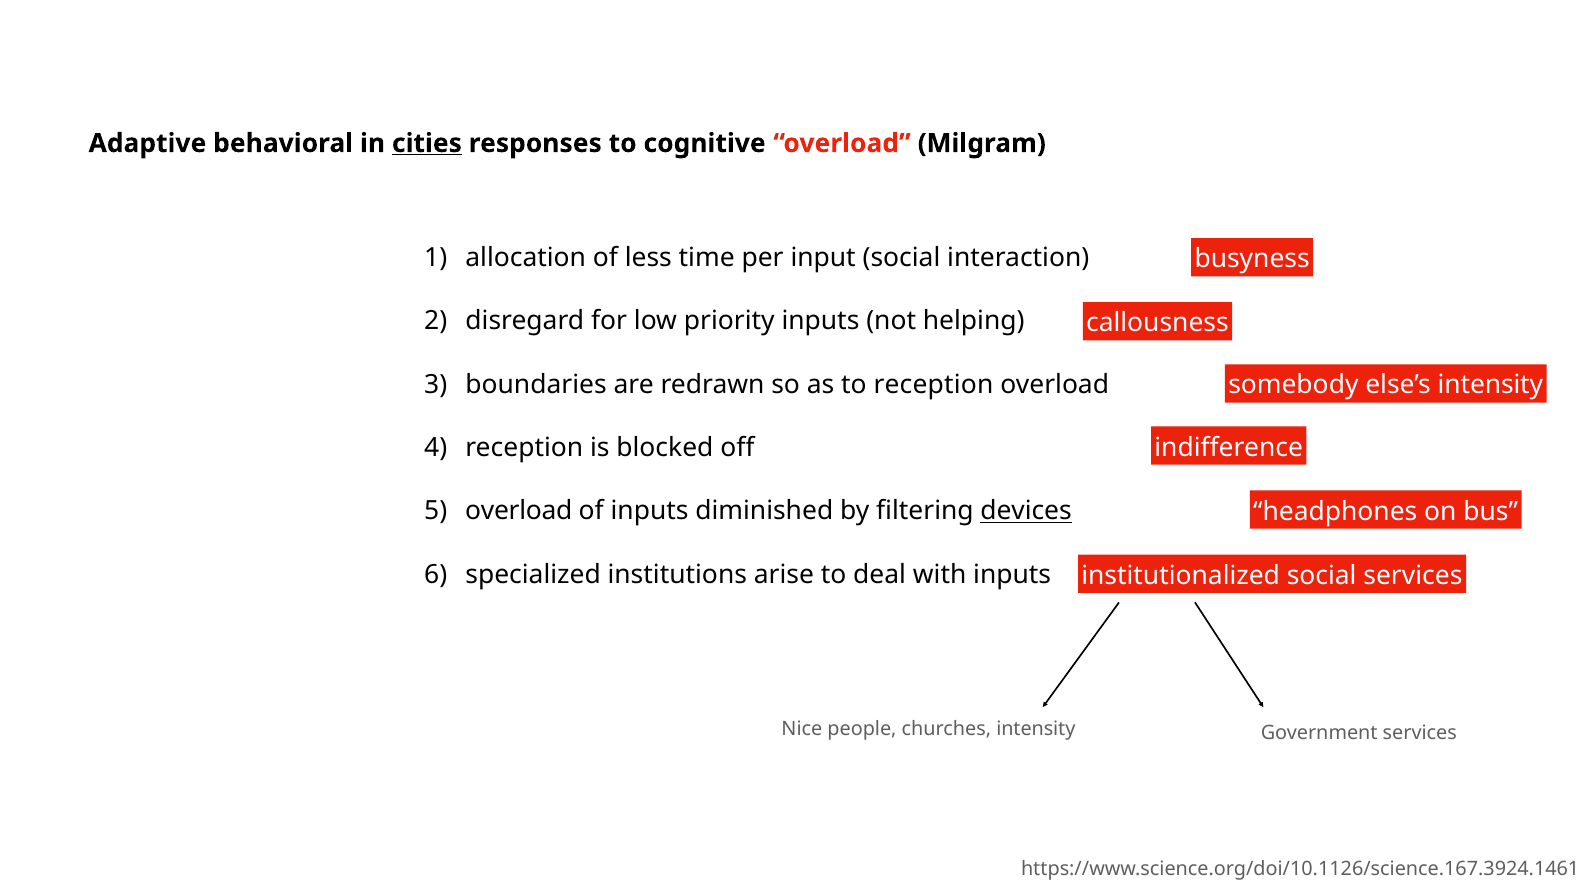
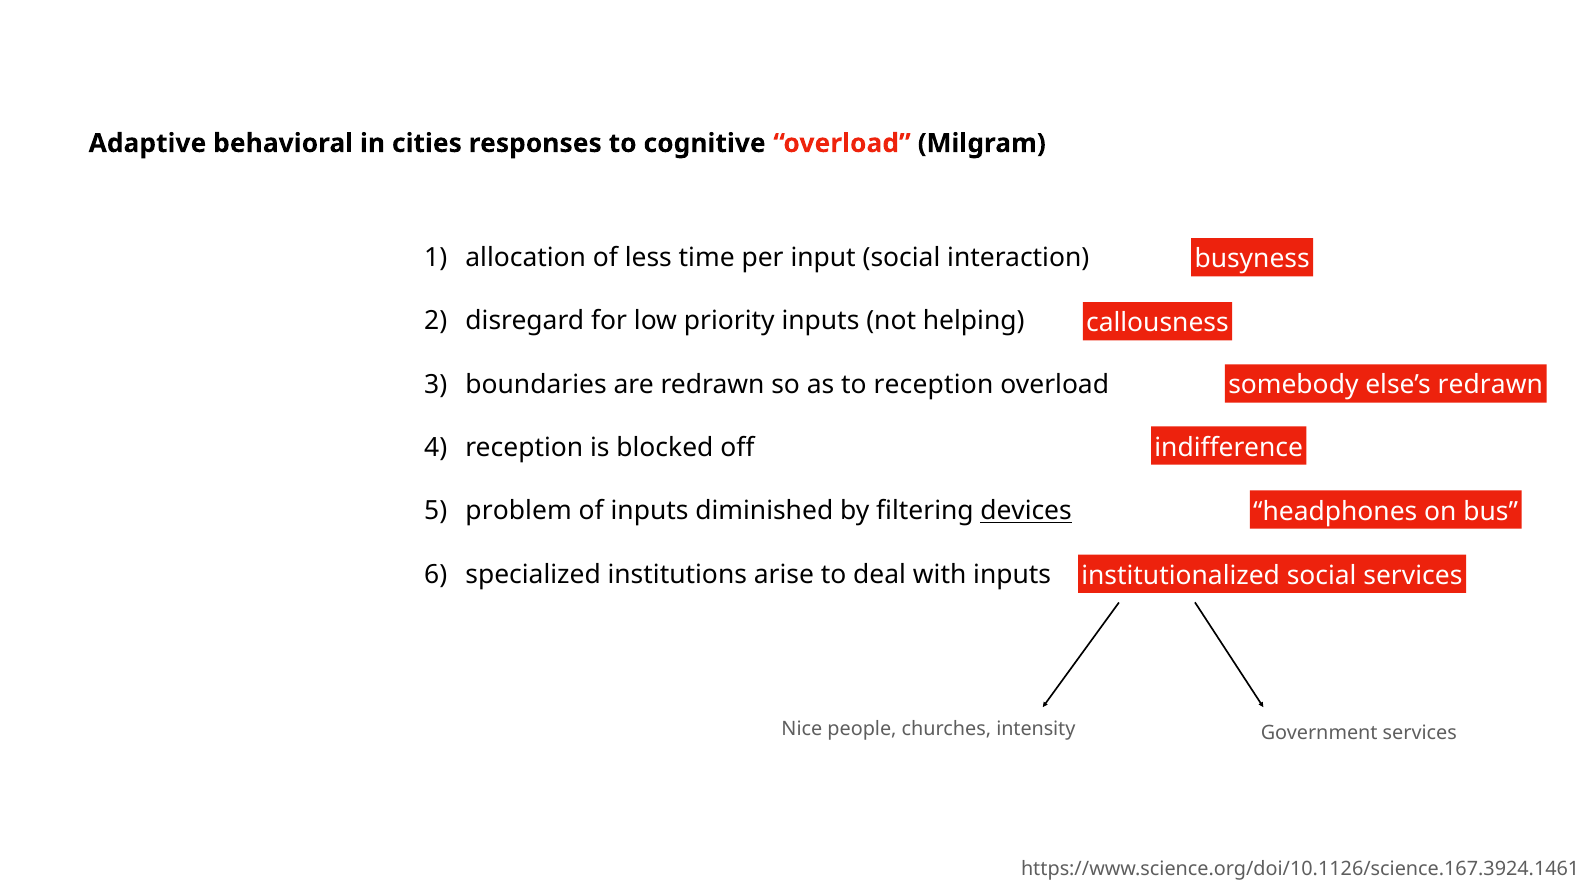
cities underline: present -> none
else’s intensity: intensity -> redrawn
overload at (519, 511): overload -> problem
